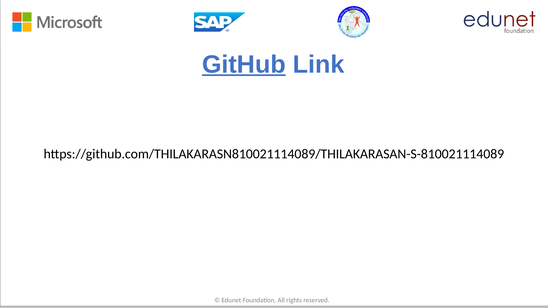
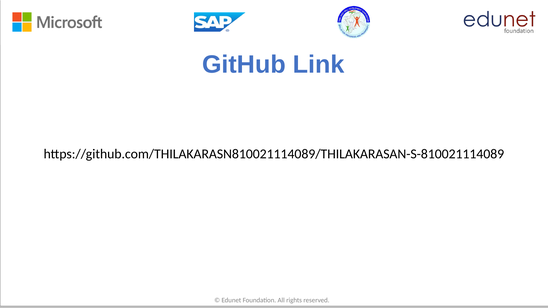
GitHub underline: present -> none
